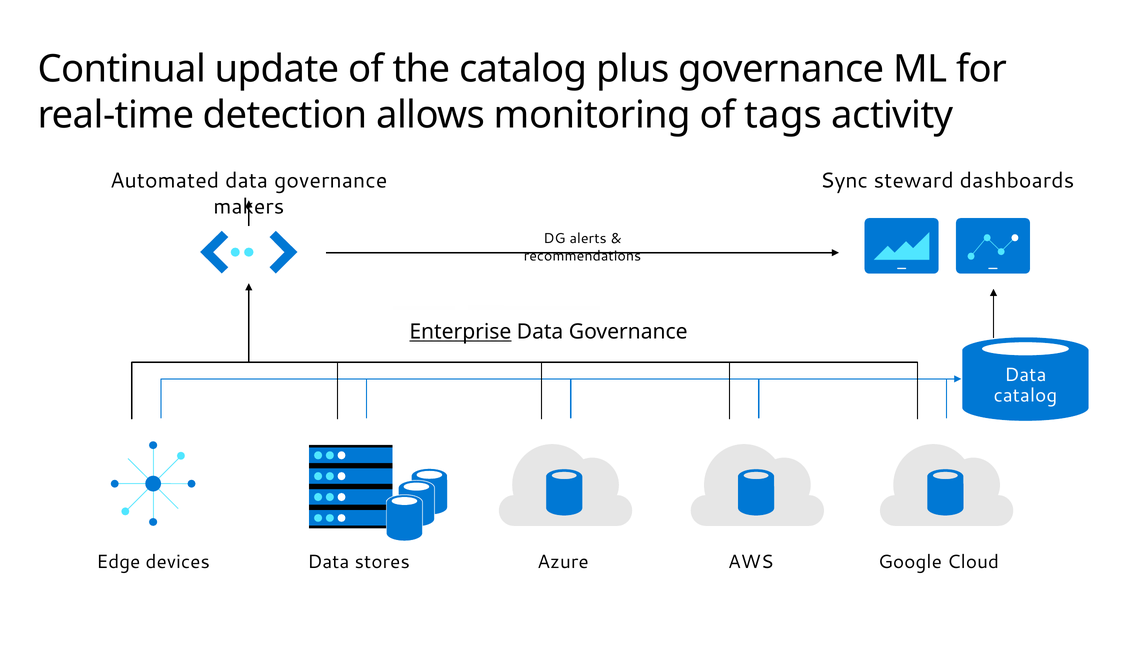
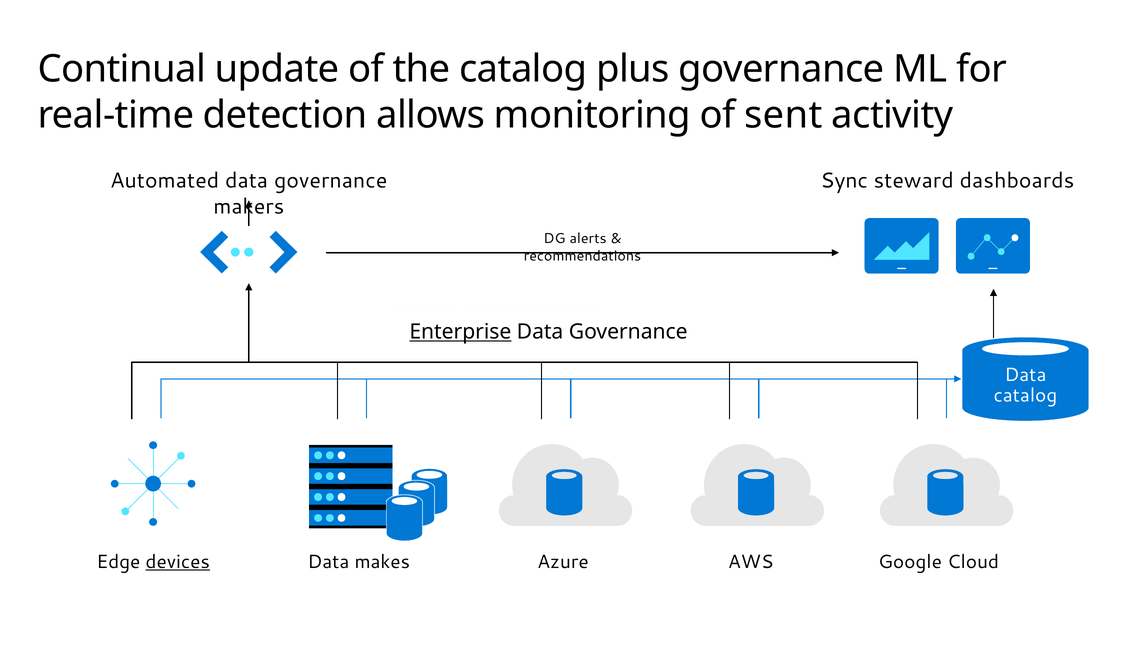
tags: tags -> sent
devices underline: none -> present
stores: stores -> makes
